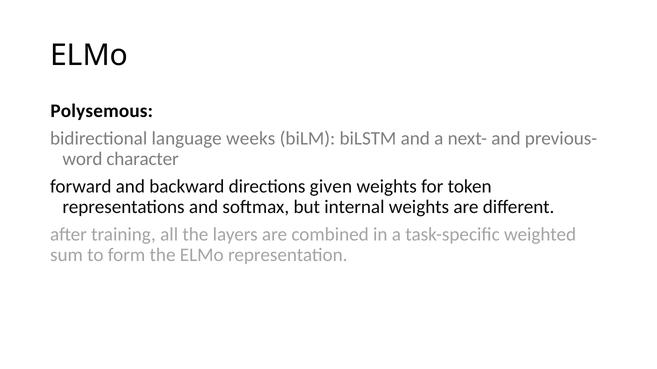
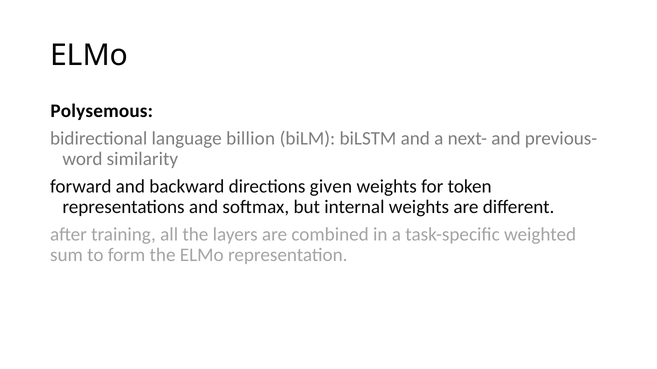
weeks: weeks -> billion
character: character -> similarity
